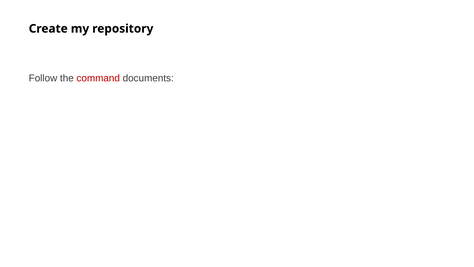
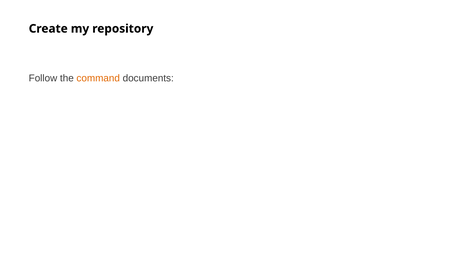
command colour: red -> orange
